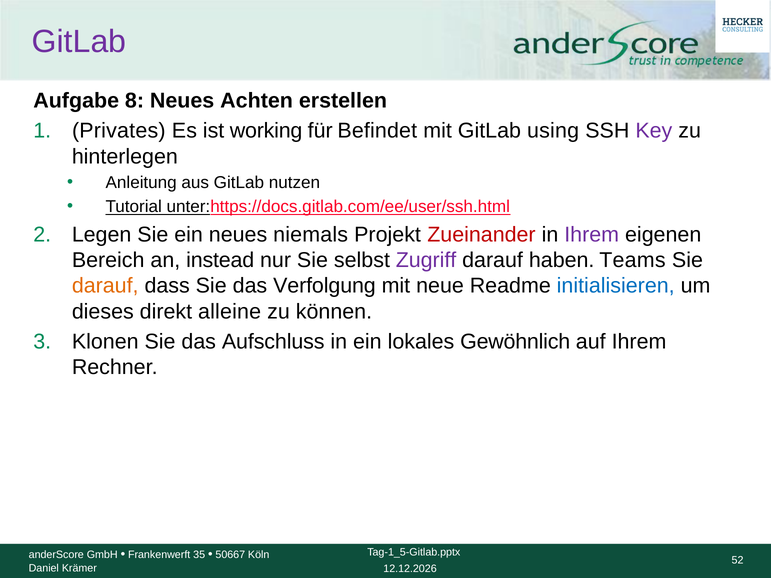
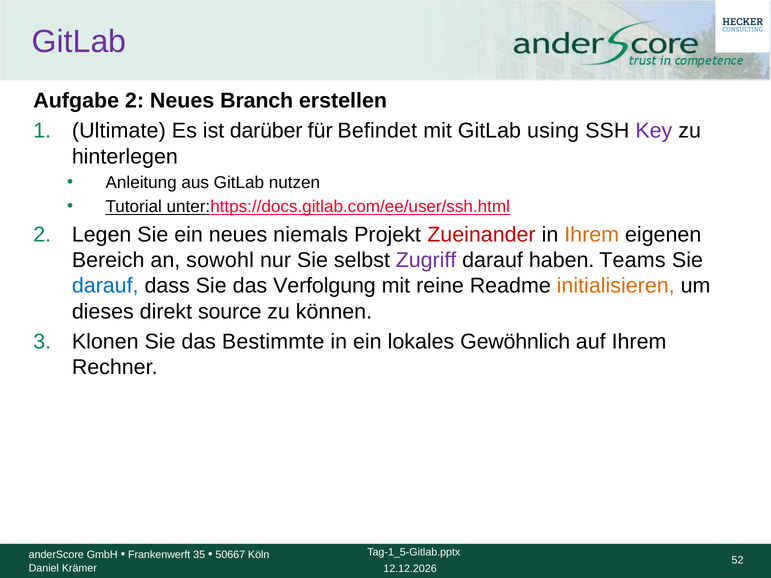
Aufgabe 8: 8 -> 2
Achten: Achten -> Branch
Privates: Privates -> Ultimate
working: working -> darüber
Ihrem at (592, 235) colour: purple -> orange
instead: instead -> sowohl
darauf at (105, 286) colour: orange -> blue
neue: neue -> reine
initialisieren colour: blue -> orange
alleine: alleine -> source
Aufschluss: Aufschluss -> Bestimmte
